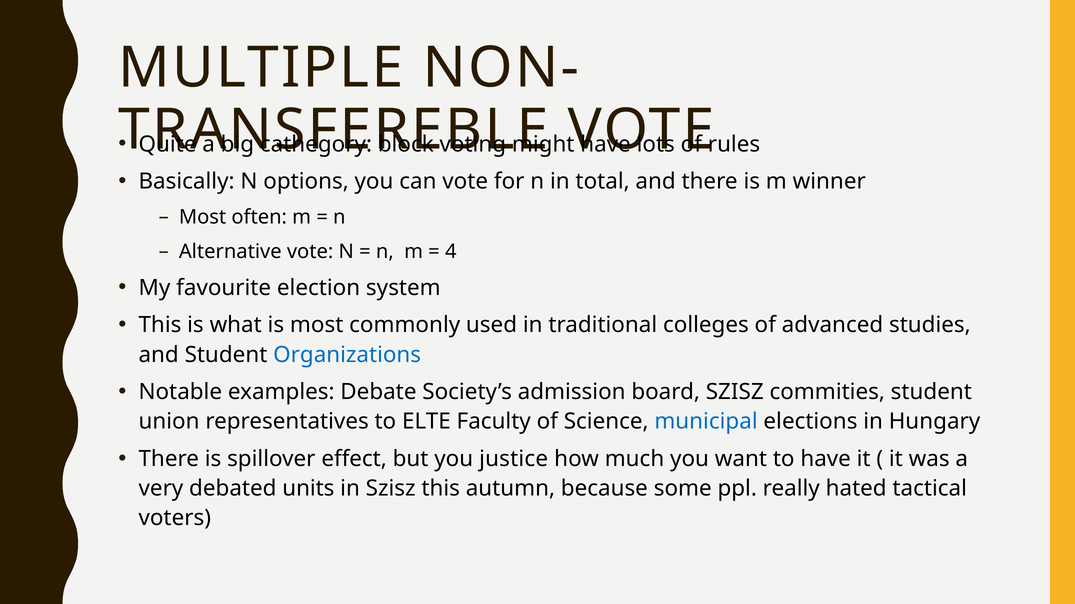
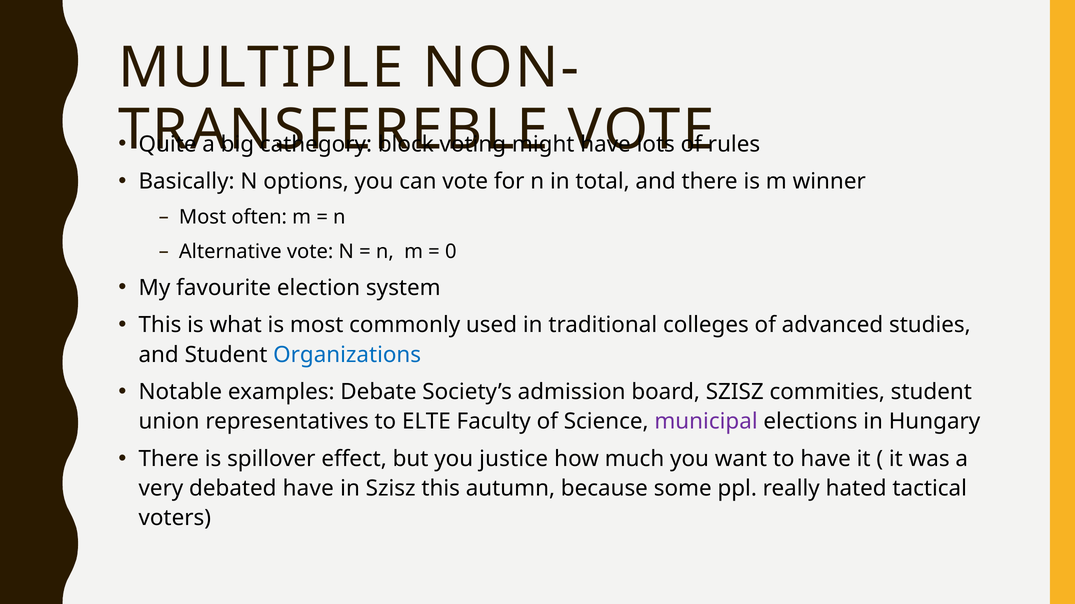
4: 4 -> 0
municipal colour: blue -> purple
debated units: units -> have
